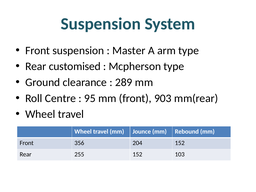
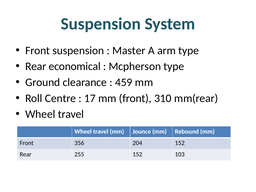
customised: customised -> economical
289: 289 -> 459
95: 95 -> 17
903: 903 -> 310
